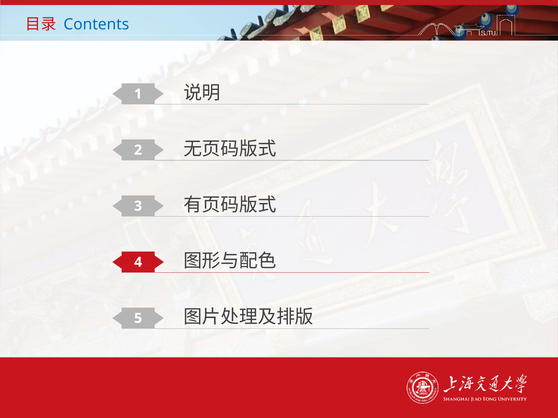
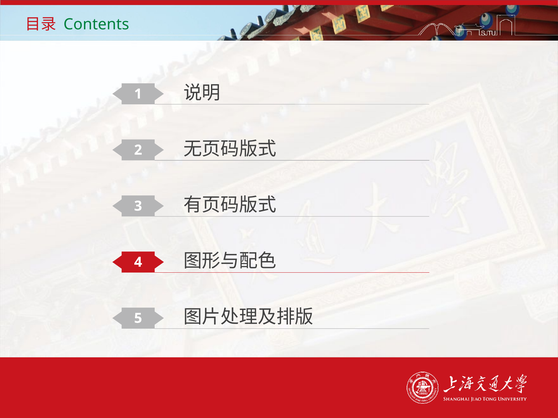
Contents colour: blue -> green
